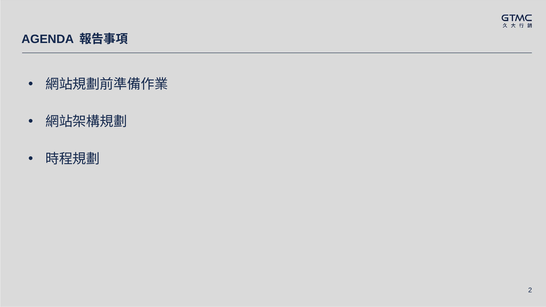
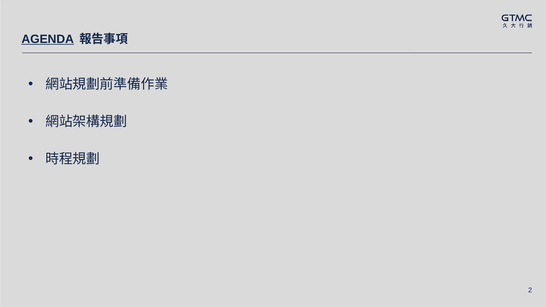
AGENDA underline: none -> present
